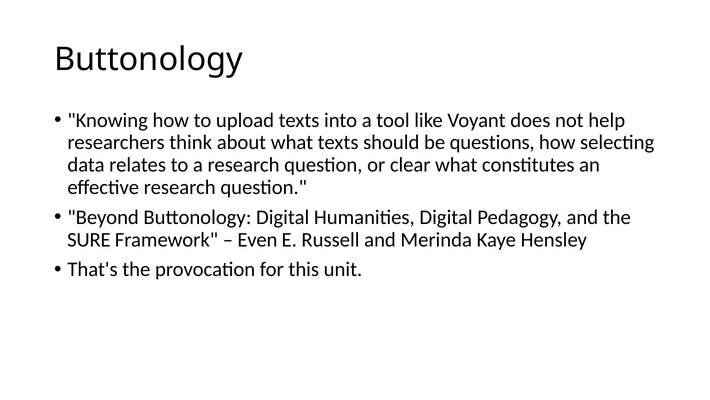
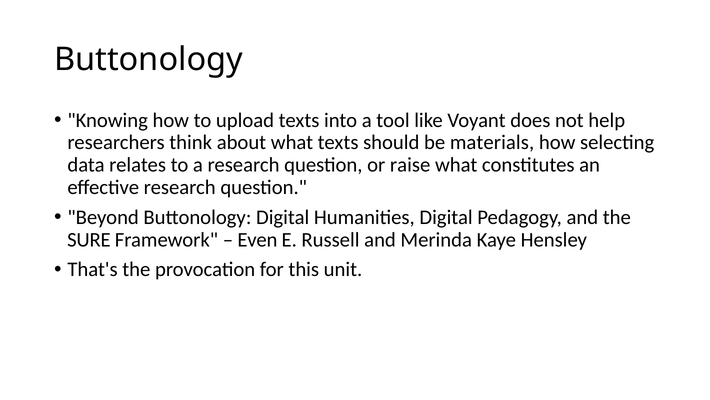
questions: questions -> materials
clear: clear -> raise
